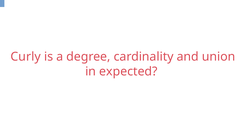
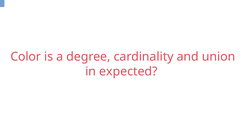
Curly: Curly -> Color
